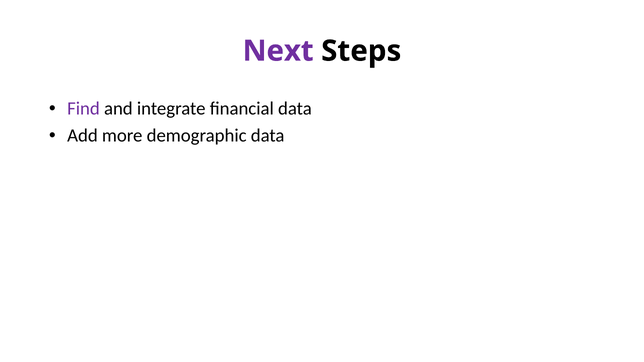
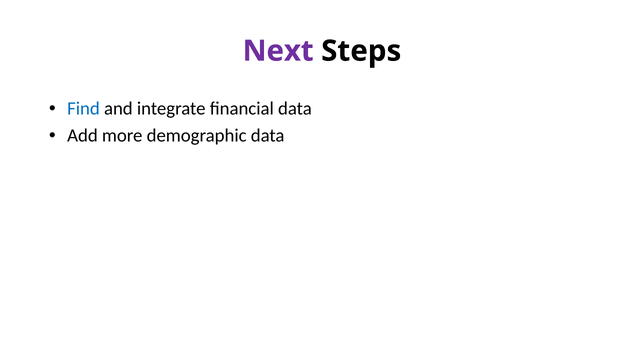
Find colour: purple -> blue
